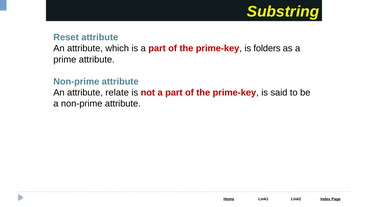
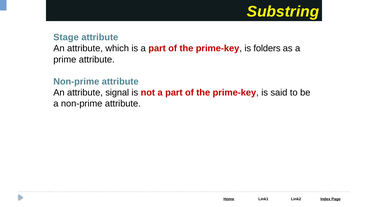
Reset: Reset -> Stage
relate: relate -> signal
